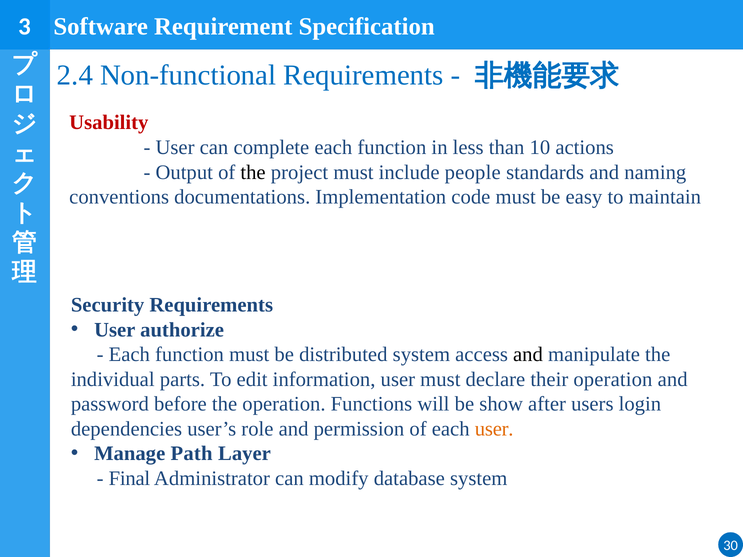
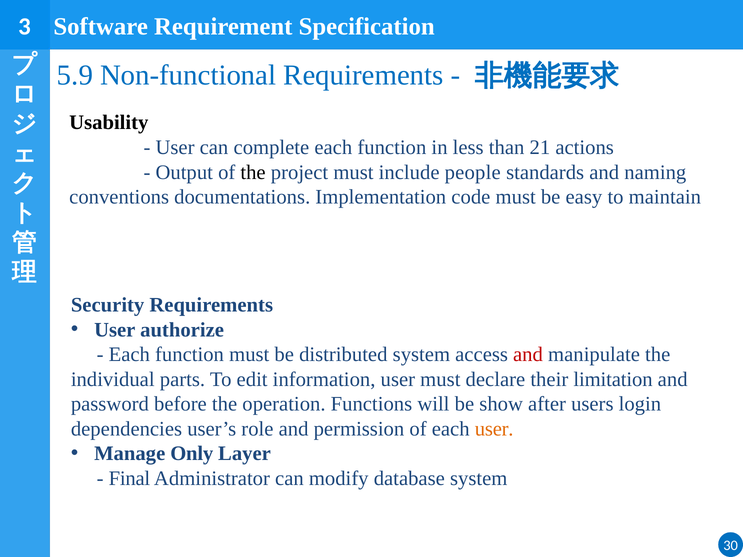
2.4: 2.4 -> 5.9
Usability colour: red -> black
10: 10 -> 21
and at (528, 355) colour: black -> red
their operation: operation -> limitation
Path: Path -> Only
